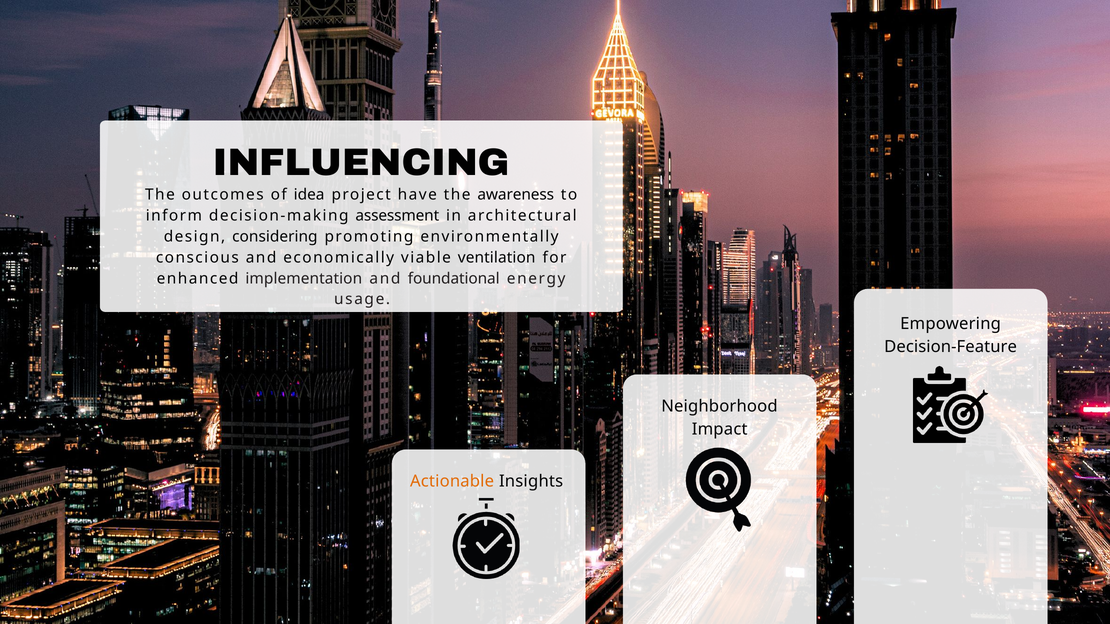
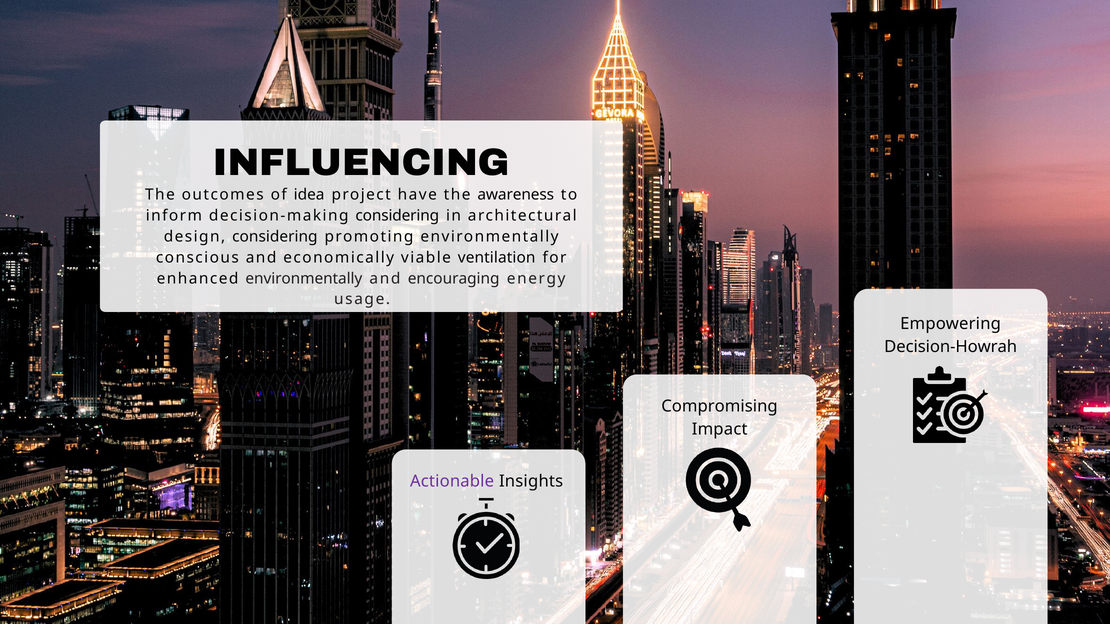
decision-making assessment: assessment -> considering
enhanced implementation: implementation -> environmentally
foundational: foundational -> encouraging
Decision-Feature: Decision-Feature -> Decision-Howrah
Neighborhood: Neighborhood -> Compromising
Actionable colour: orange -> purple
